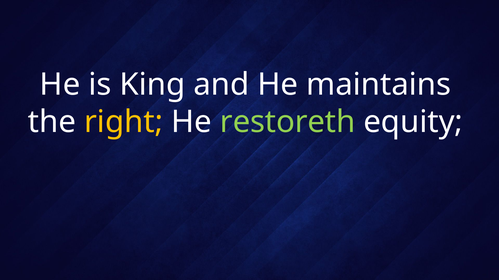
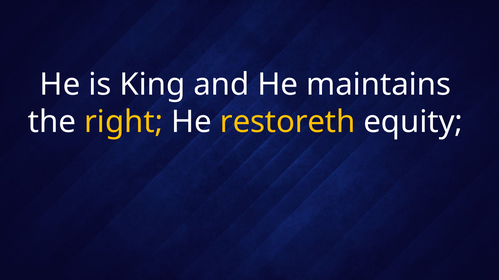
restoreth colour: light green -> yellow
